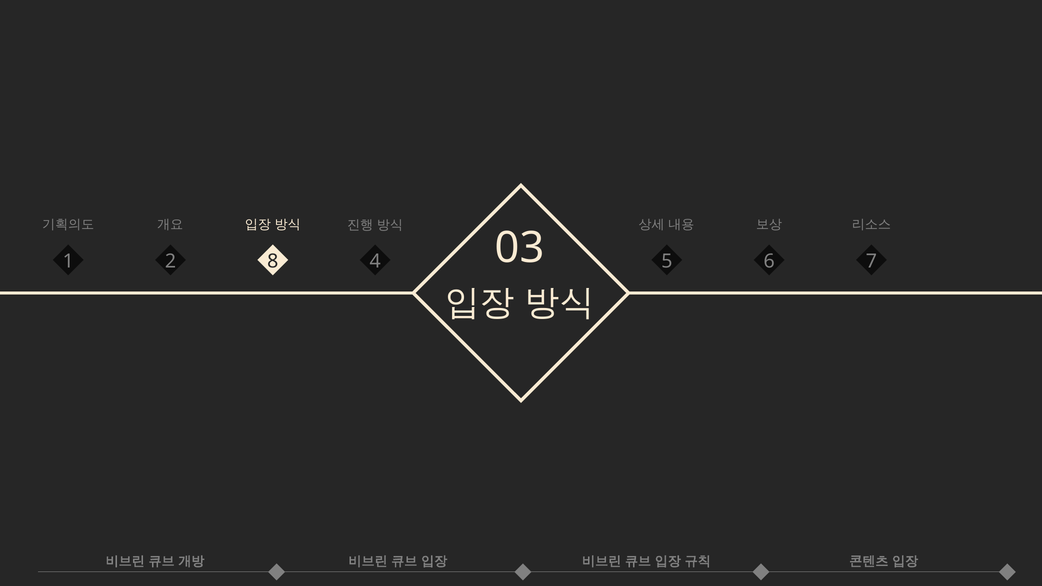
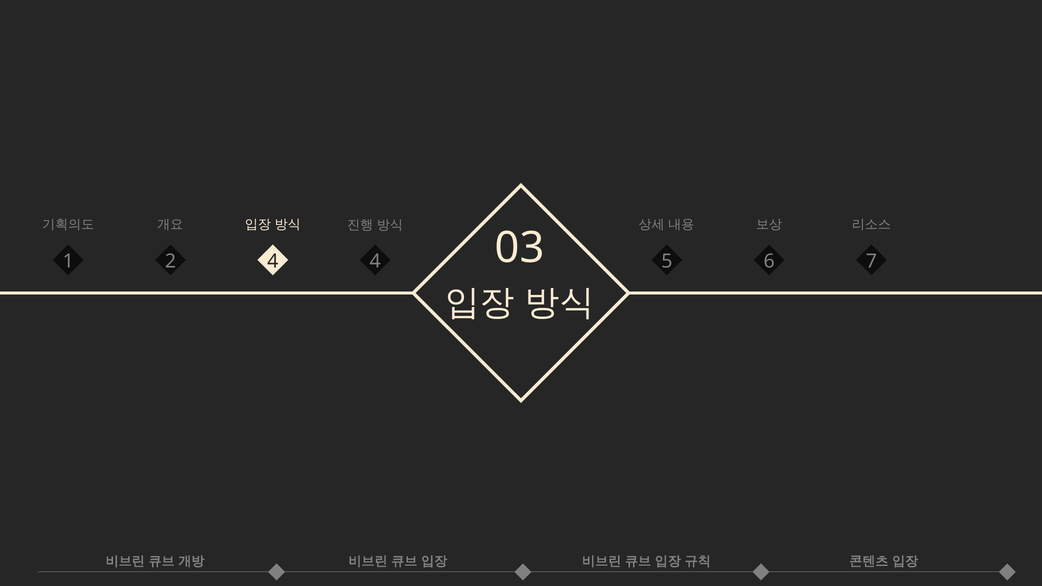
2 8: 8 -> 4
